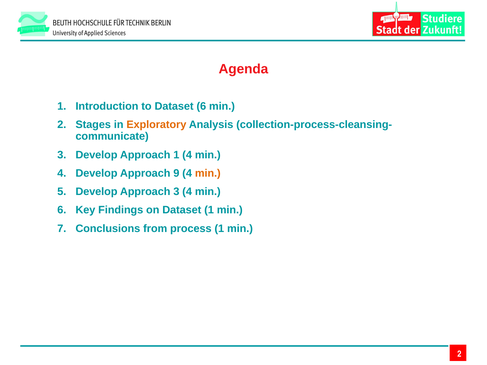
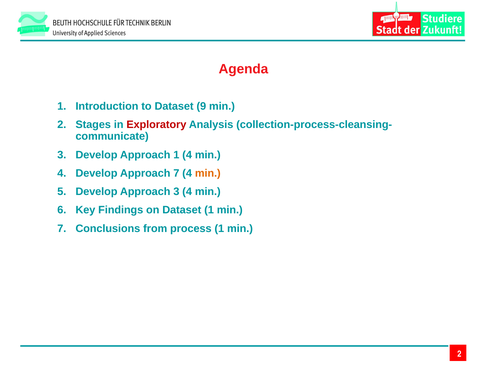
Dataset 6: 6 -> 9
Exploratory colour: orange -> red
Approach 9: 9 -> 7
